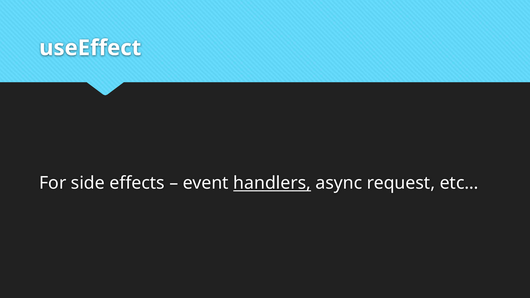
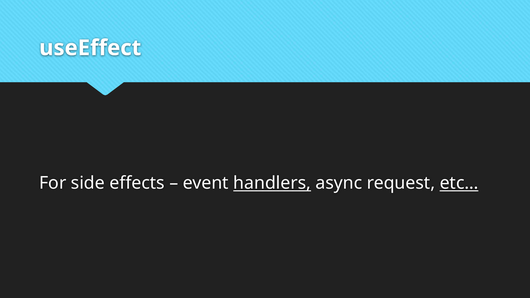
etc… underline: none -> present
